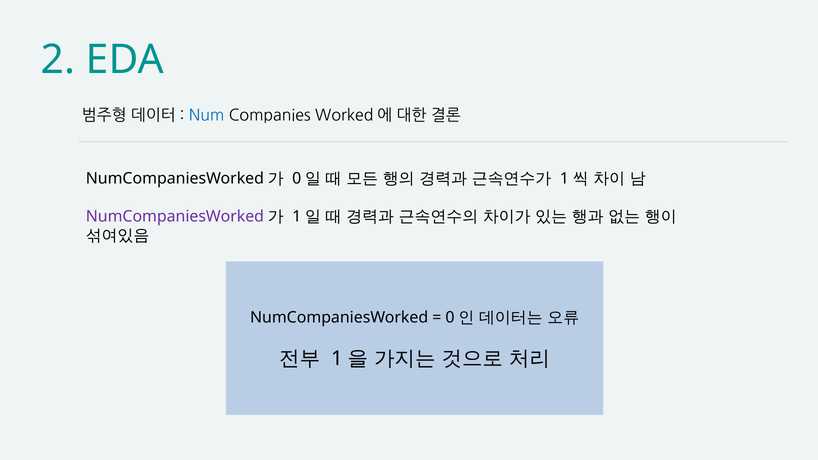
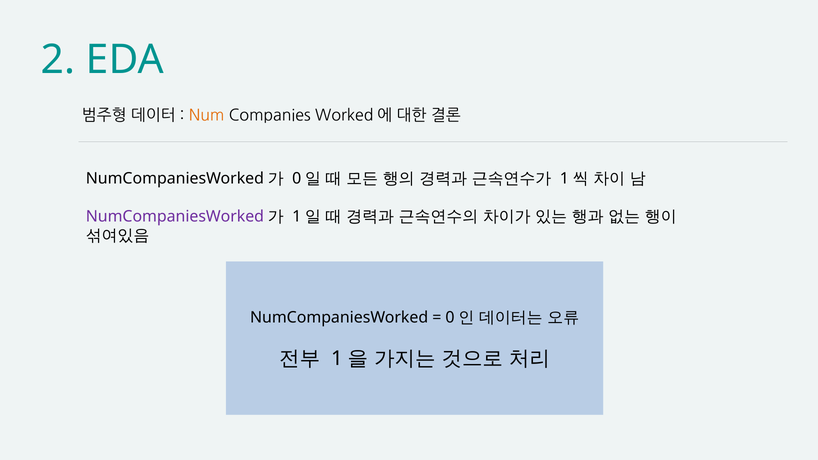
Num colour: blue -> orange
